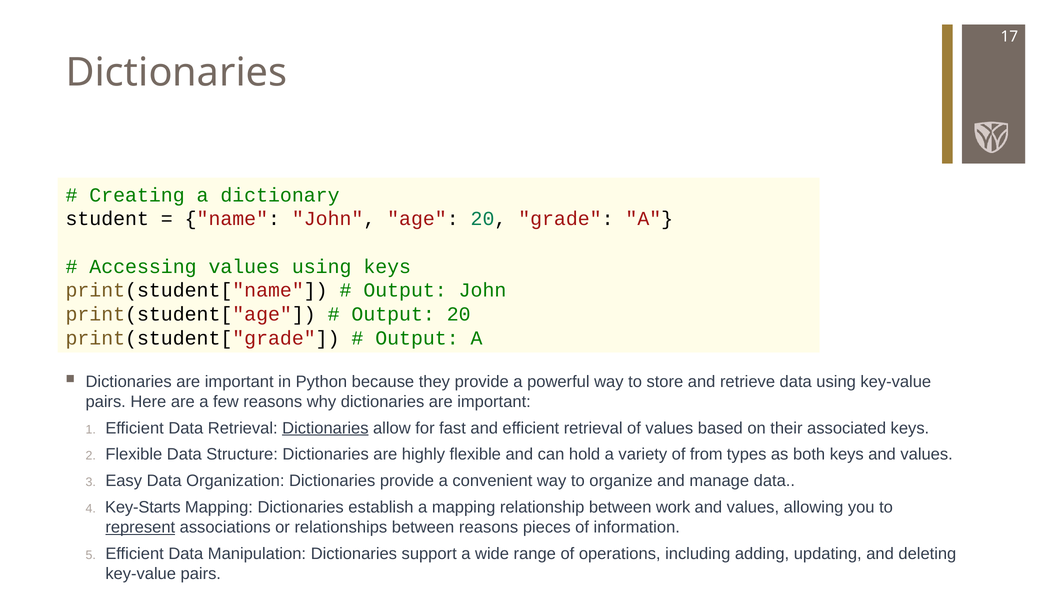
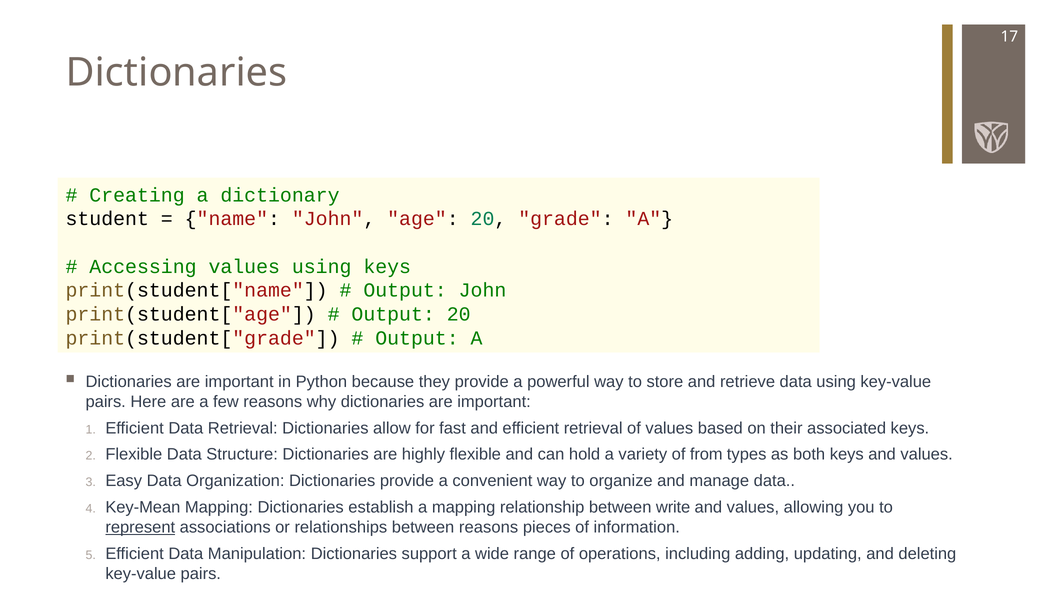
Dictionaries at (325, 428) underline: present -> none
Key-Starts: Key-Starts -> Key-Mean
work: work -> write
